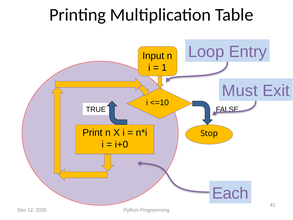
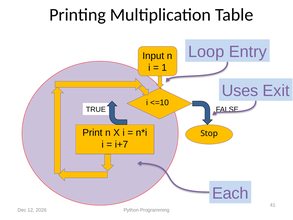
Must: Must -> Uses
i+0: i+0 -> i+7
